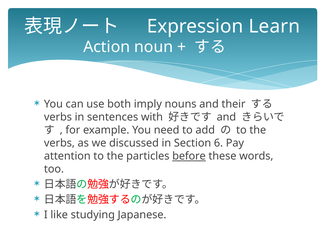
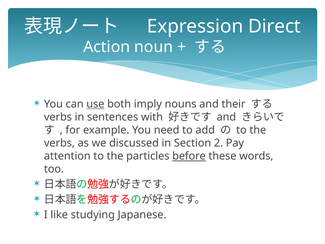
Learn: Learn -> Direct
use underline: none -> present
6: 6 -> 2
